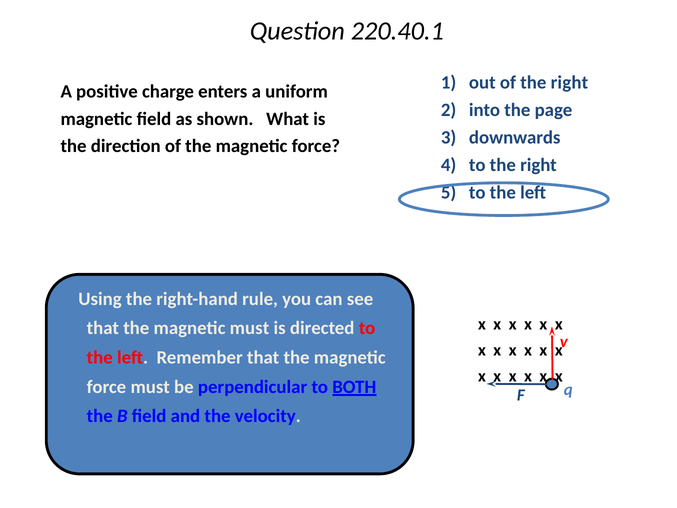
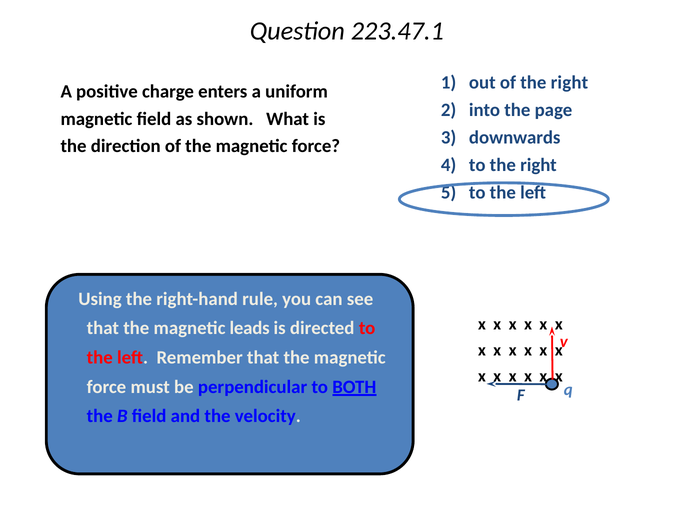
220.40.1: 220.40.1 -> 223.47.1
magnetic must: must -> leads
